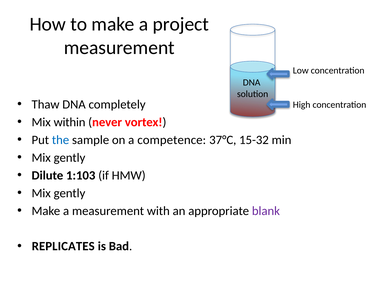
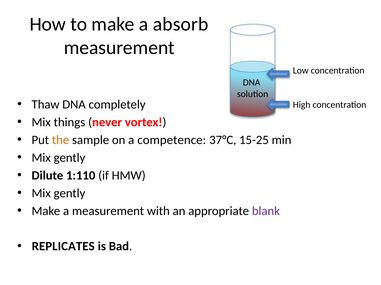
project: project -> absorb
within: within -> things
the colour: blue -> orange
15-32: 15-32 -> 15-25
1:103: 1:103 -> 1:110
